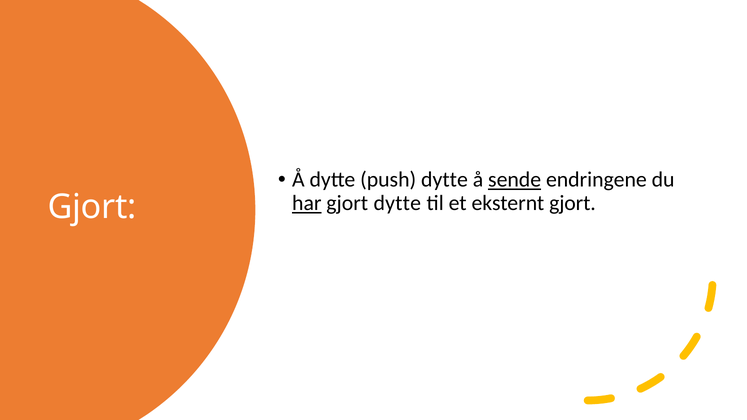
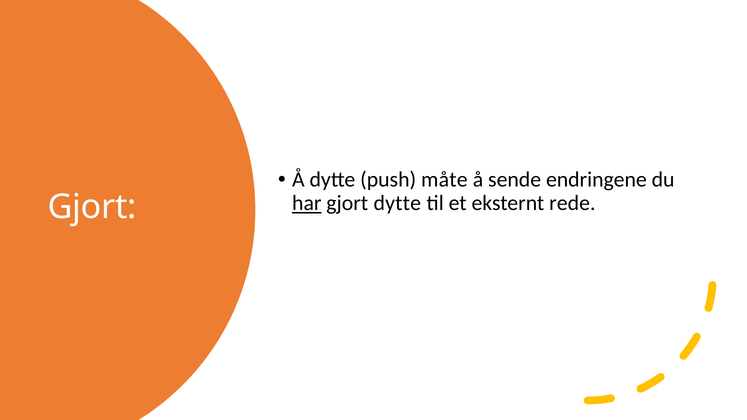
push dytte: dytte -> måte
sende underline: present -> none
eksternt gjort: gjort -> rede
